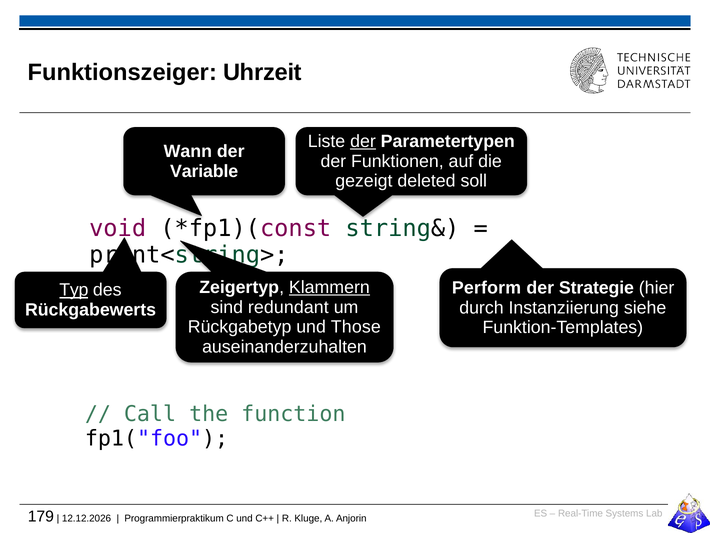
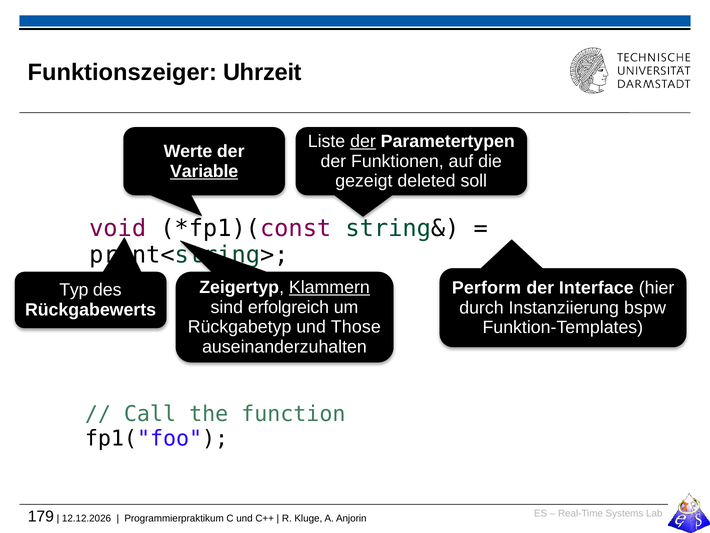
Wann: Wann -> Werte
Variable underline: none -> present
Strategie: Strategie -> Interface
Typ underline: present -> none
redundant: redundant -> erfolgreich
siehe: siehe -> bspw
